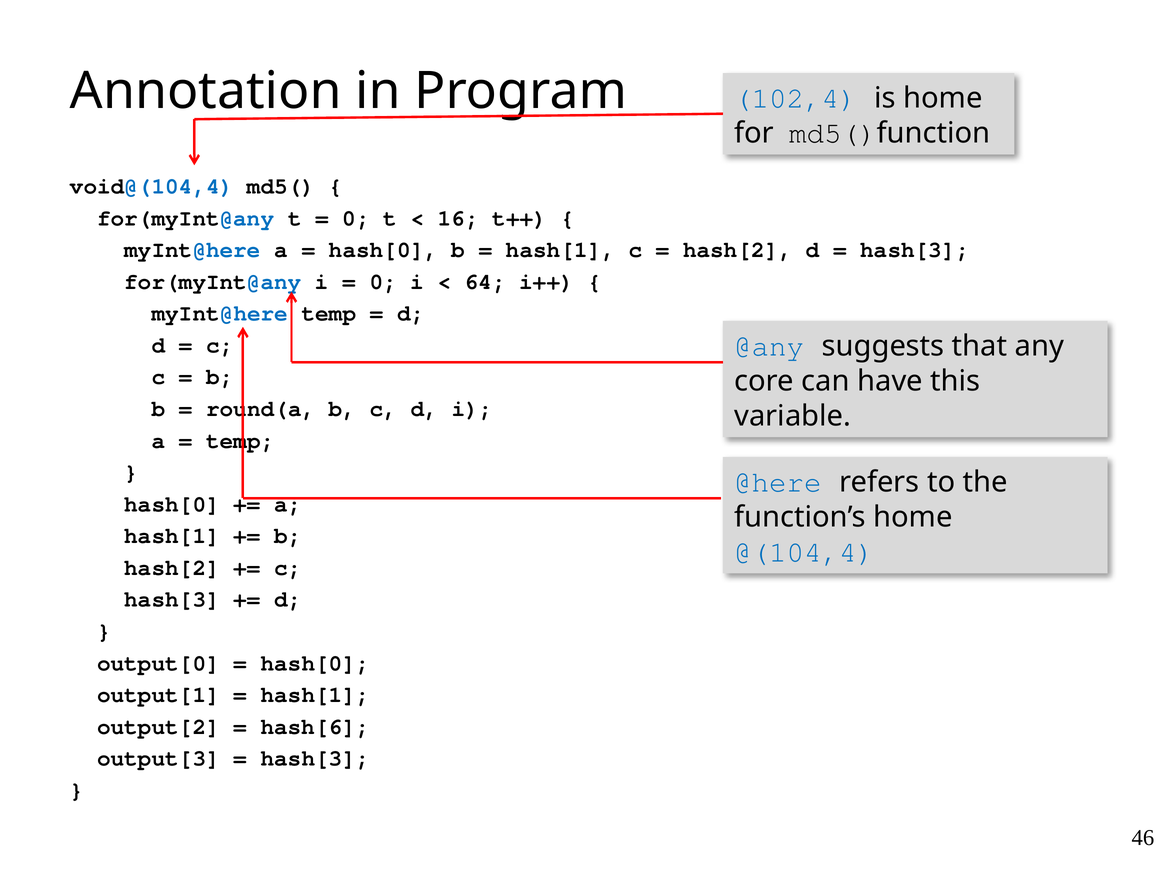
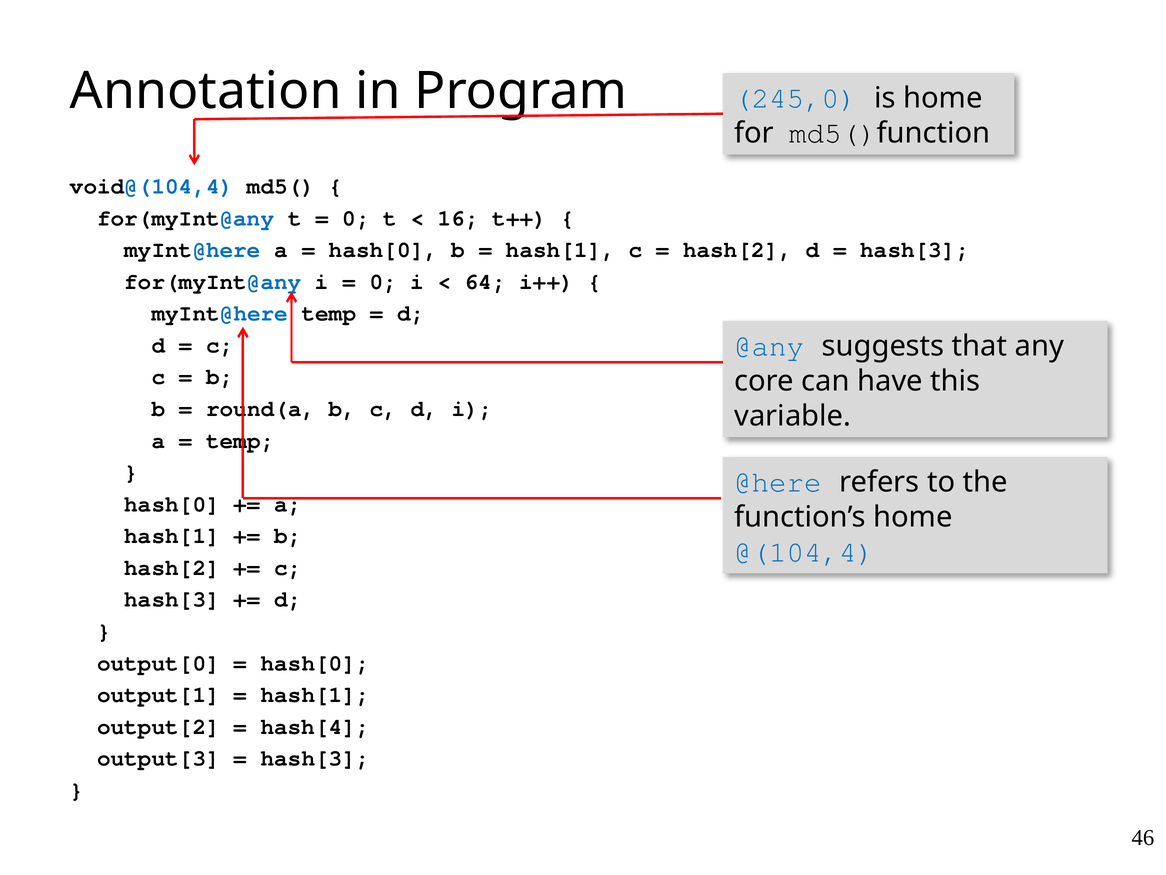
102,4: 102,4 -> 245,0
hash[6: hash[6 -> hash[4
